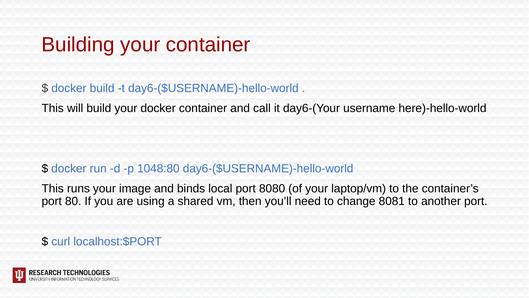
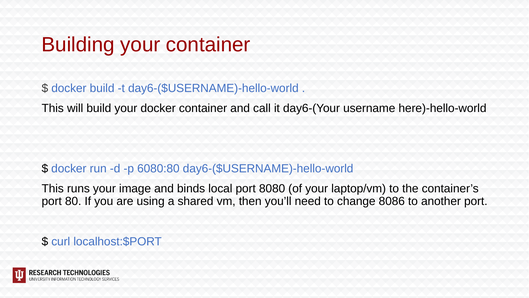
1048:80: 1048:80 -> 6080:80
8081: 8081 -> 8086
